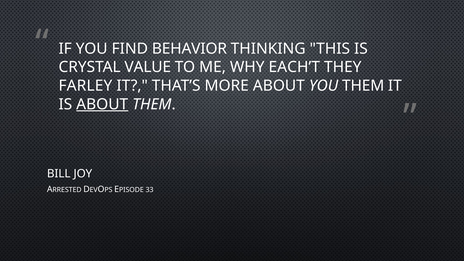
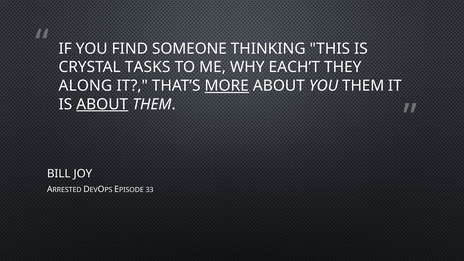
BEHAVIOR: BEHAVIOR -> SOMEONE
VALUE: VALUE -> TASKS
FARLEY: FARLEY -> ALONG
MORE underline: none -> present
